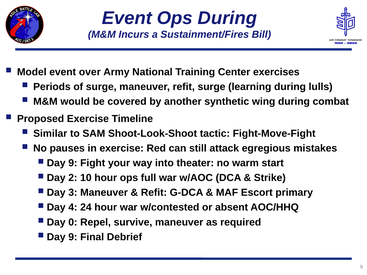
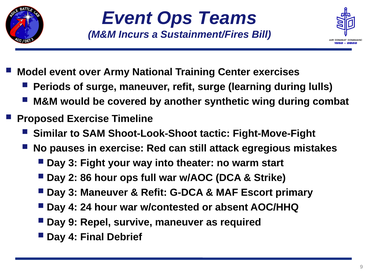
Ops During: During -> Teams
9 at (73, 163): 9 -> 3
10: 10 -> 86
Day 0: 0 -> 9
9 at (73, 237): 9 -> 4
